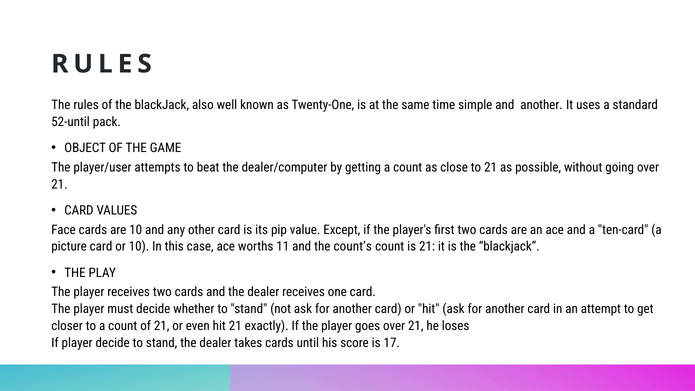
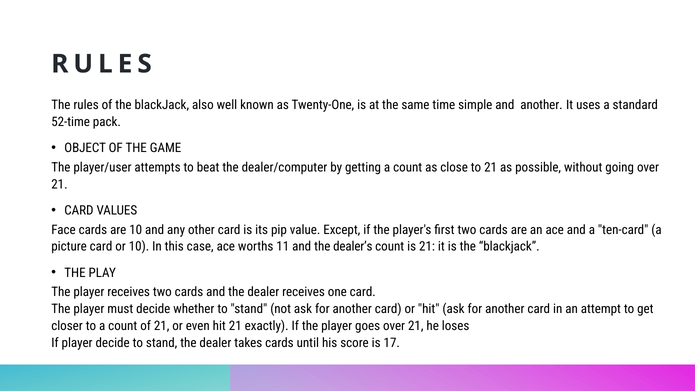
52-until: 52-until -> 52-time
count’s: count’s -> dealer’s
